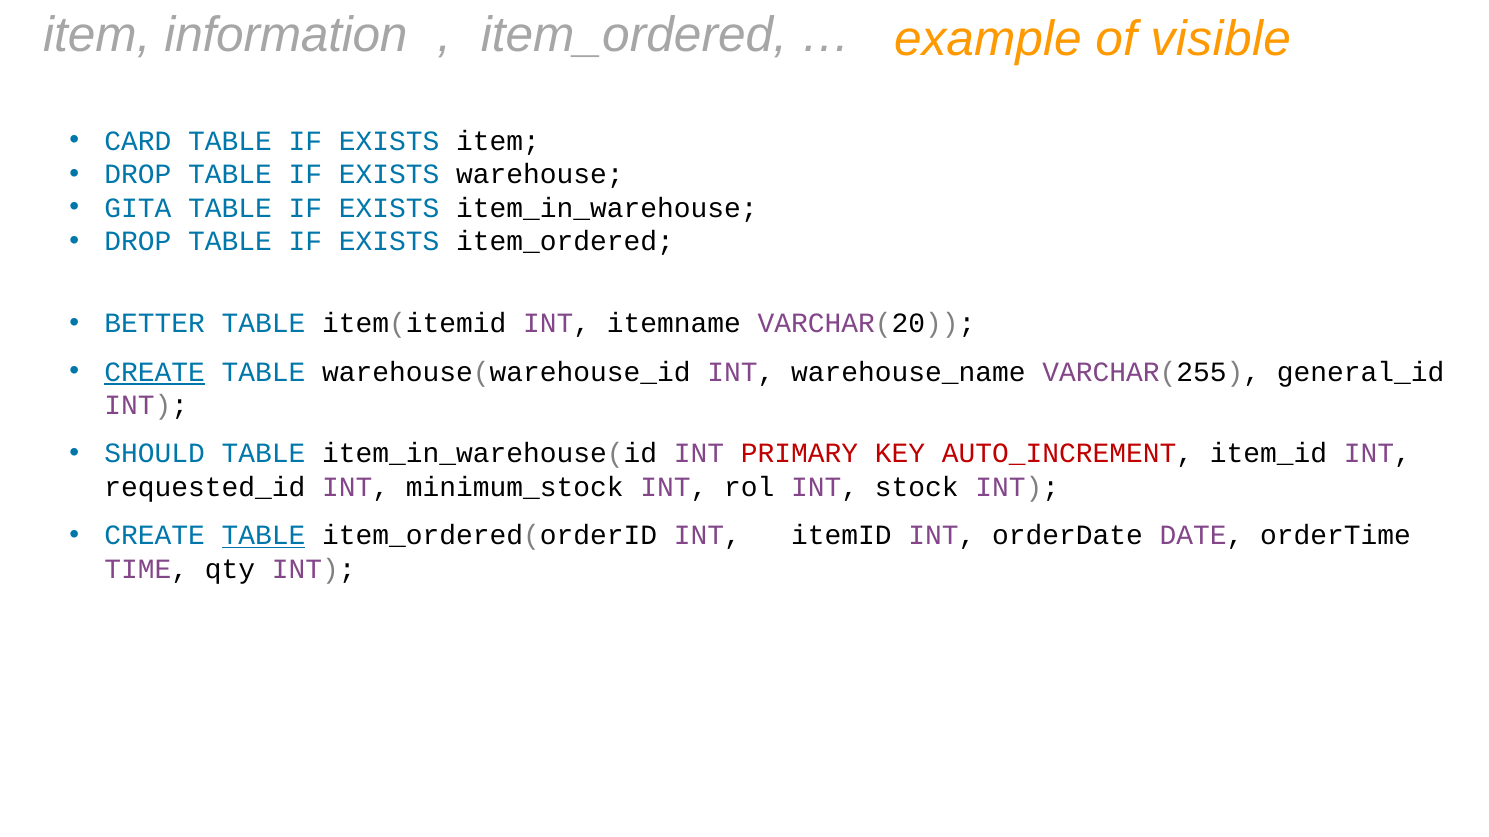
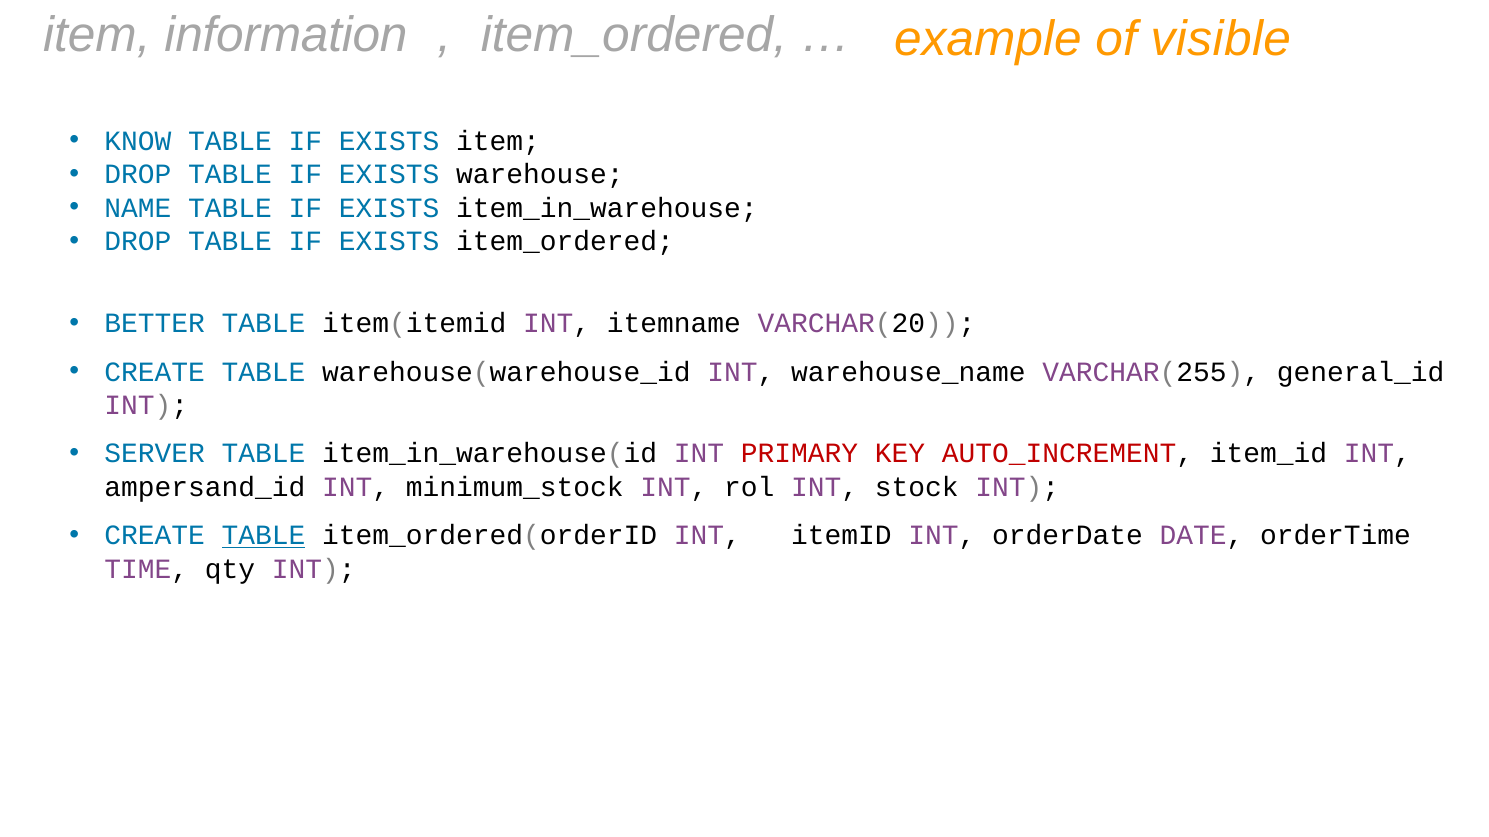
CARD: CARD -> KNOW
GITA: GITA -> NAME
CREATE at (155, 372) underline: present -> none
SHOULD: SHOULD -> SERVER
requested_id: requested_id -> ampersand_id
